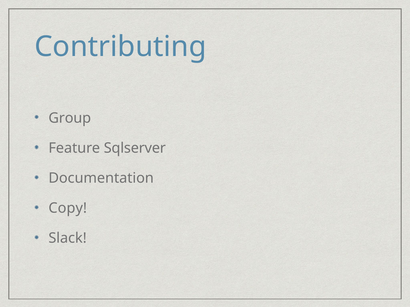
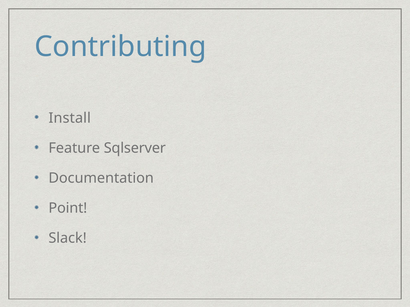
Group: Group -> Install
Copy: Copy -> Point
